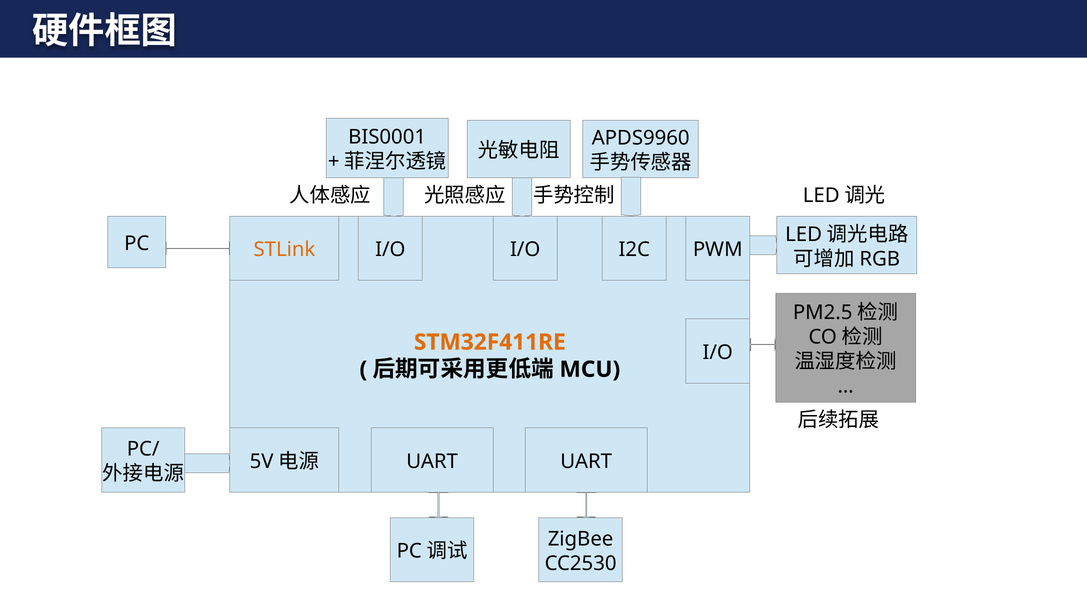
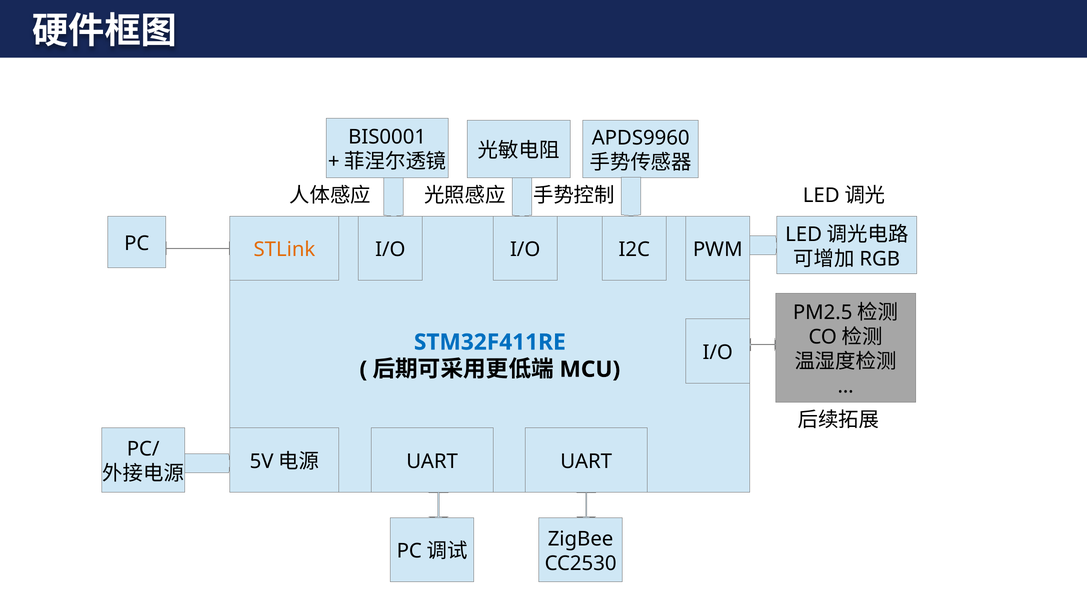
STM32F411RE colour: orange -> blue
